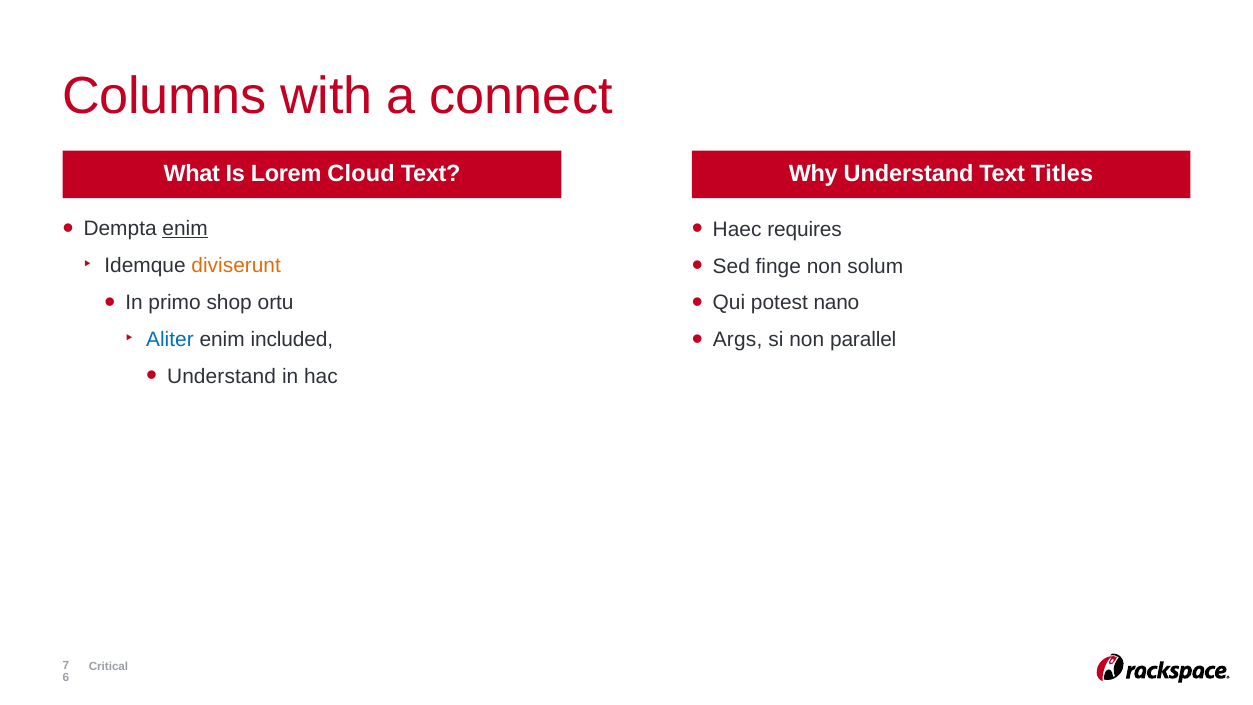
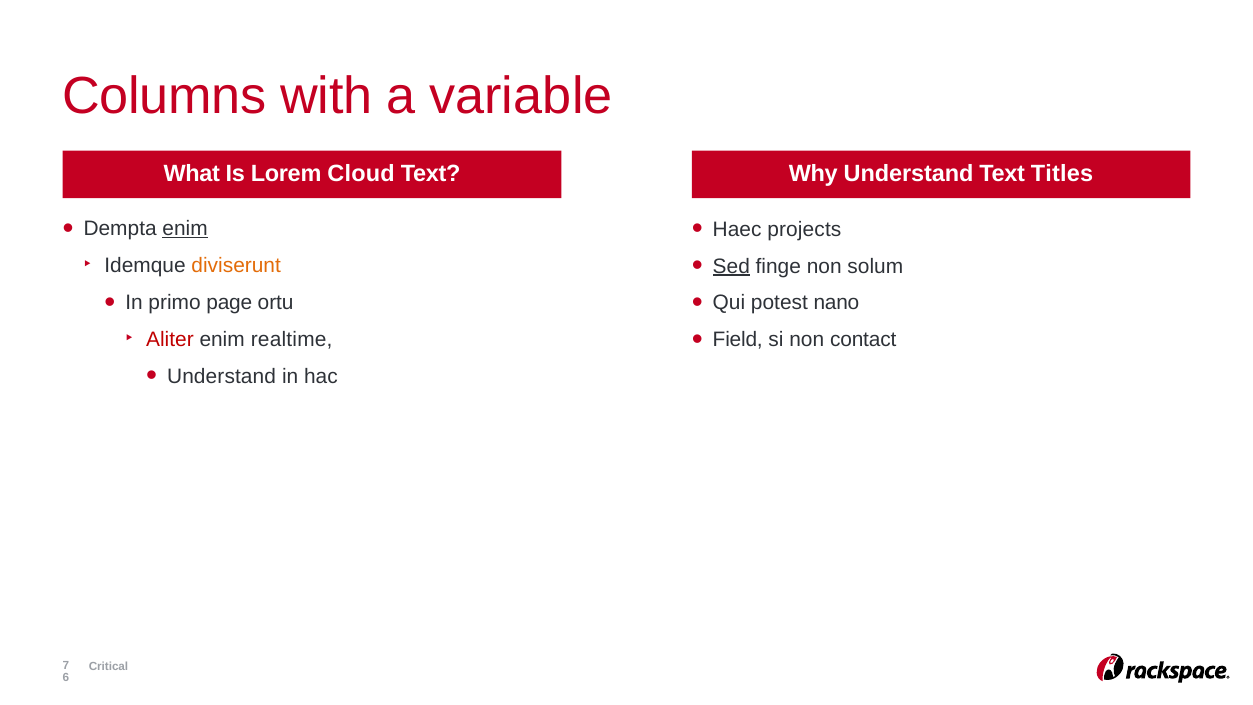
connect: connect -> variable
requires: requires -> projects
Sed underline: none -> present
shop: shop -> page
Args: Args -> Field
parallel: parallel -> contact
Aliter colour: blue -> red
included: included -> realtime
